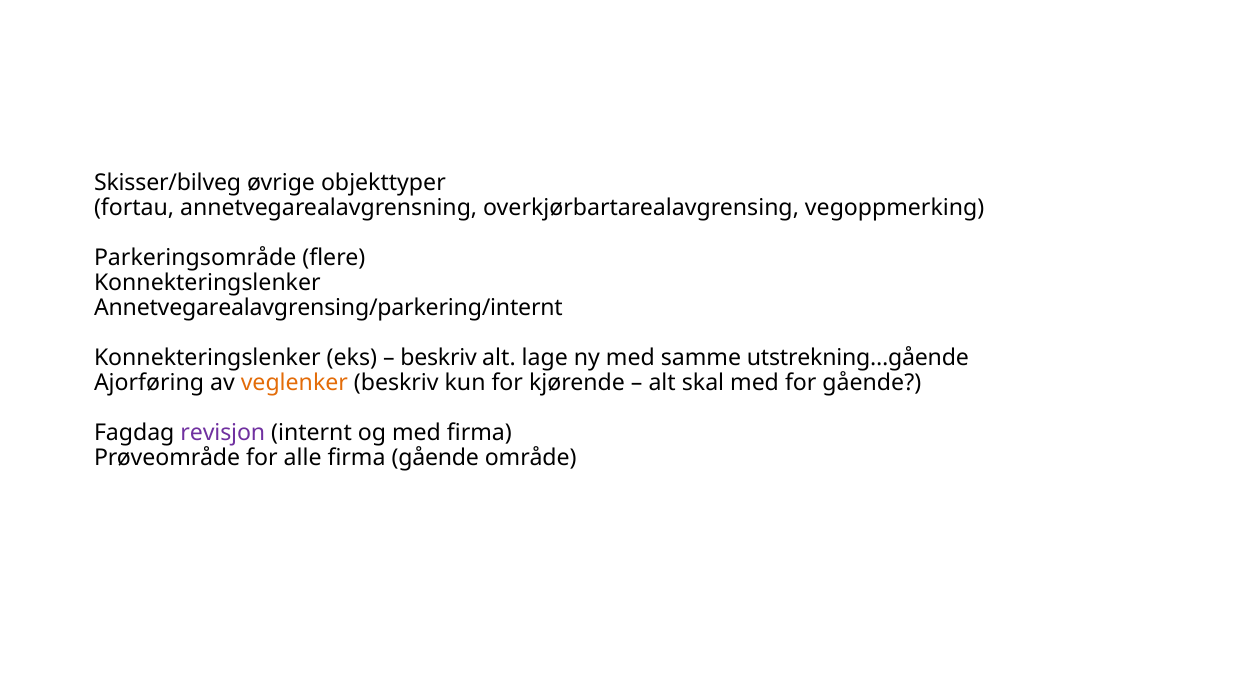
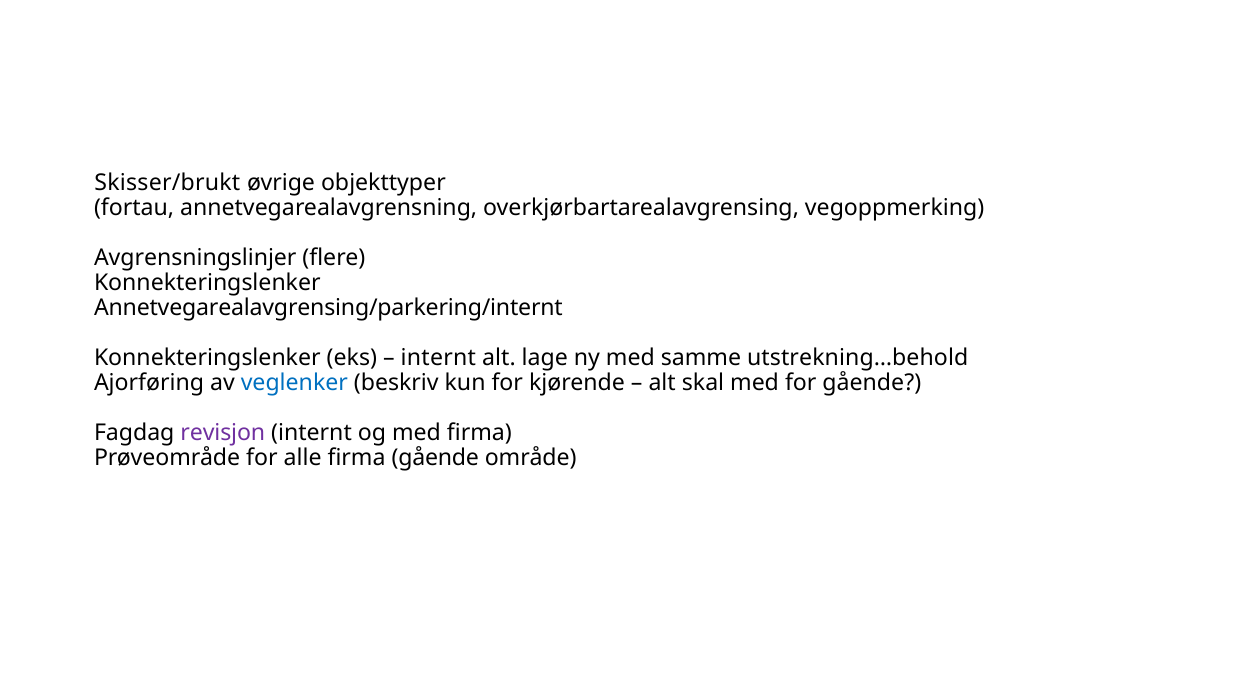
Skisser/bilveg: Skisser/bilveg -> Skisser/brukt
Parkeringsområde: Parkeringsområde -> Avgrensningslinjer
beskriv at (439, 357): beskriv -> internt
utstrekning…gående: utstrekning…gående -> utstrekning…behold
veglenker colour: orange -> blue
